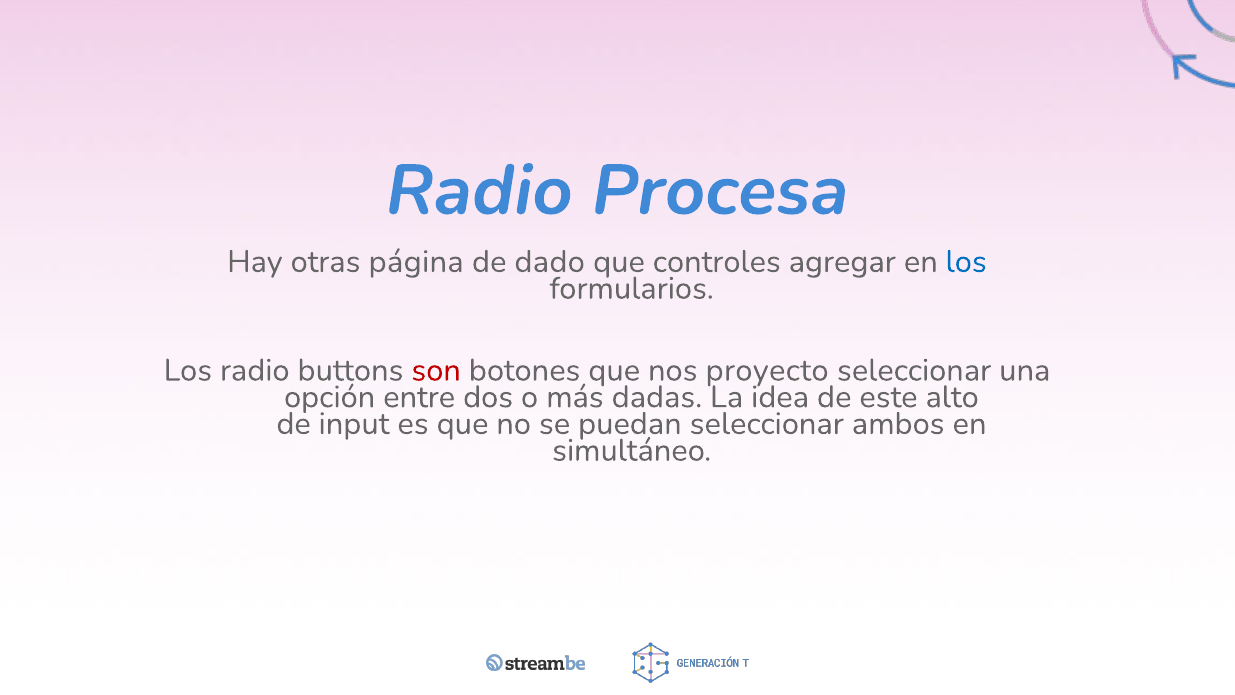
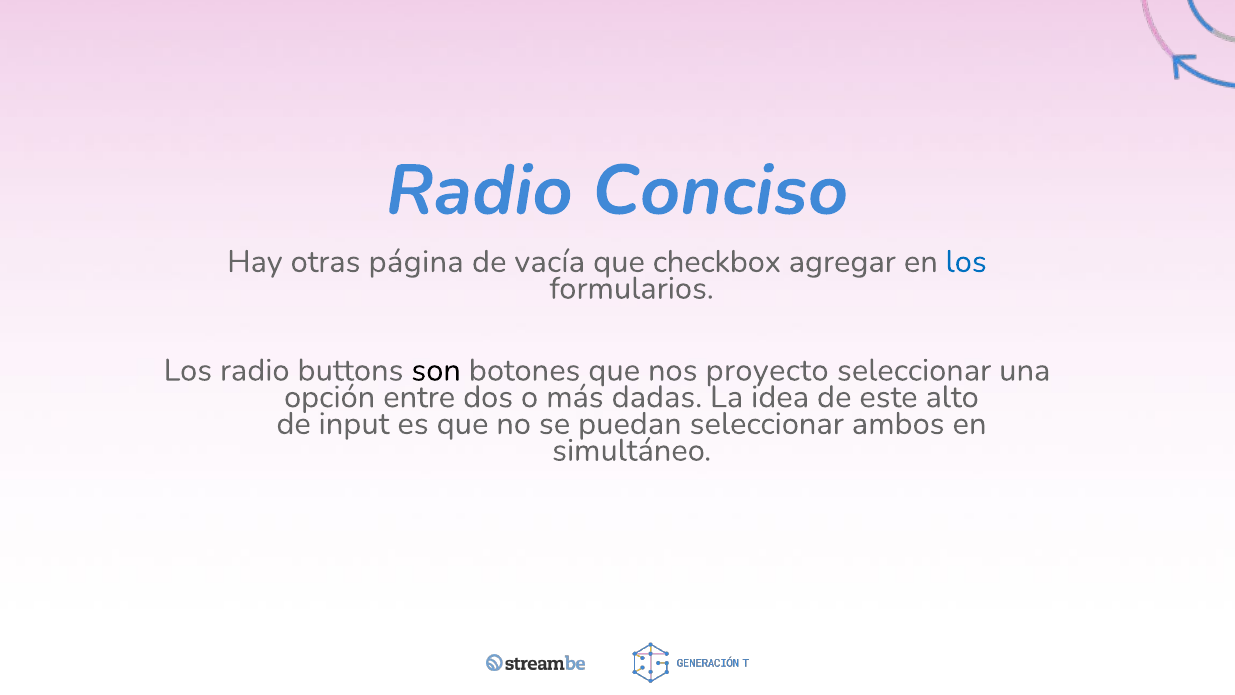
Procesa: Procesa -> Conciso
dado: dado -> vacía
controles: controles -> checkbox
son colour: red -> black
